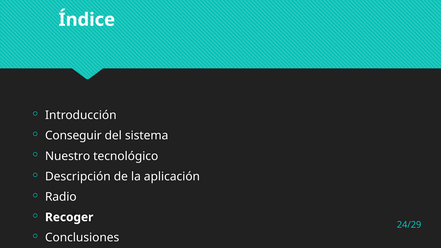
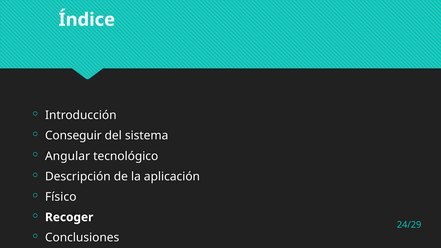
Nuestro: Nuestro -> Angular
Radio: Radio -> Físico
